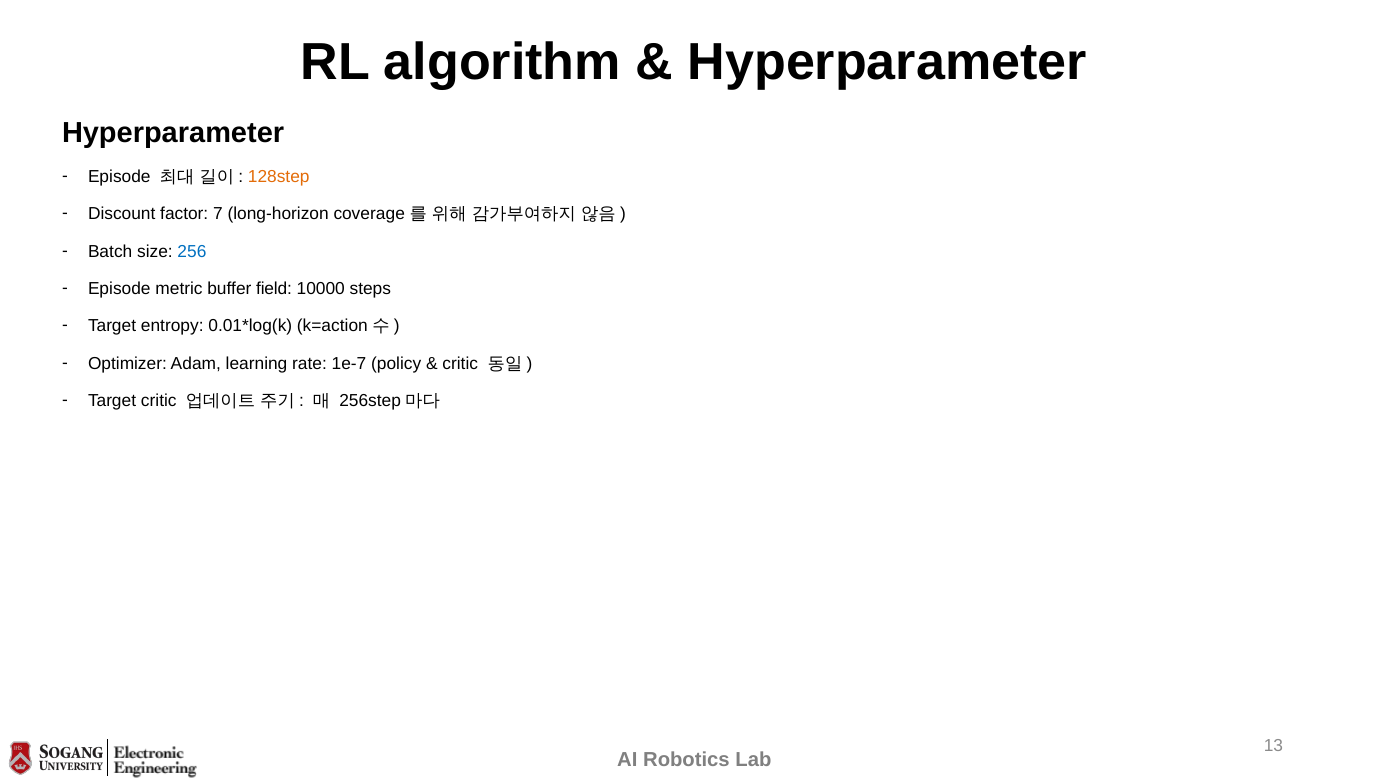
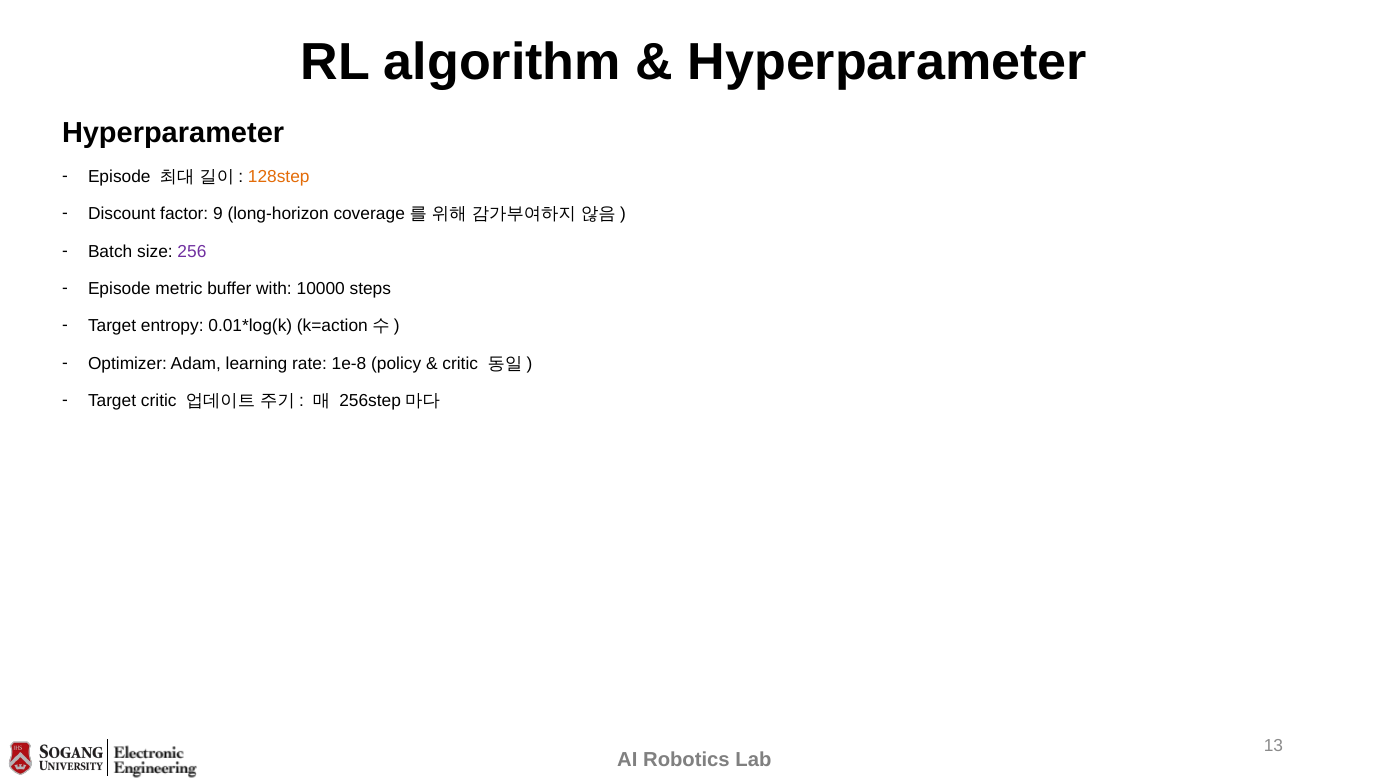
7: 7 -> 9
256 colour: blue -> purple
field: field -> with
1e-7: 1e-7 -> 1e-8
